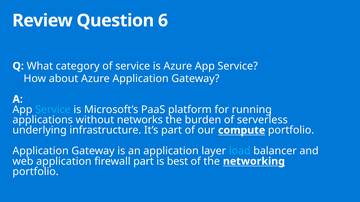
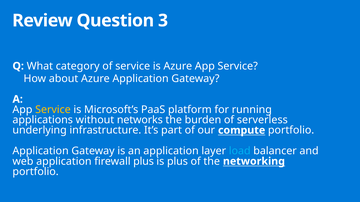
6: 6 -> 3
Service at (53, 110) colour: light blue -> yellow
firewall part: part -> plus
is best: best -> plus
